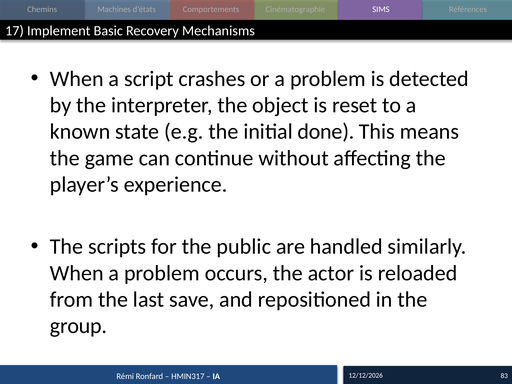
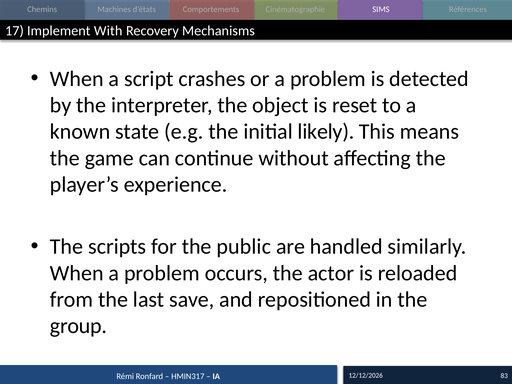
Basic: Basic -> With
done: done -> likely
